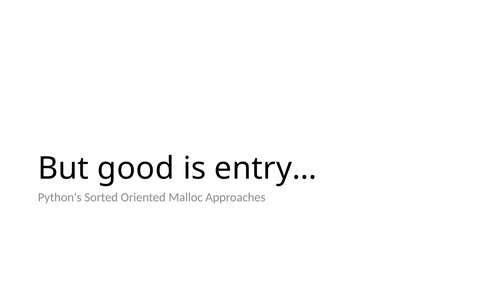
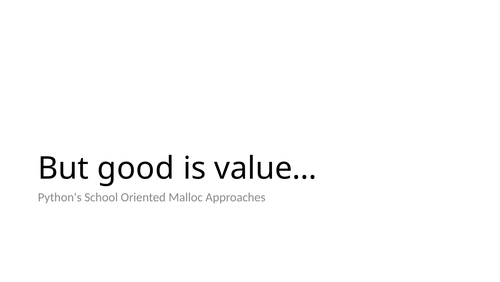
entry…: entry… -> value…
Sorted: Sorted -> School
